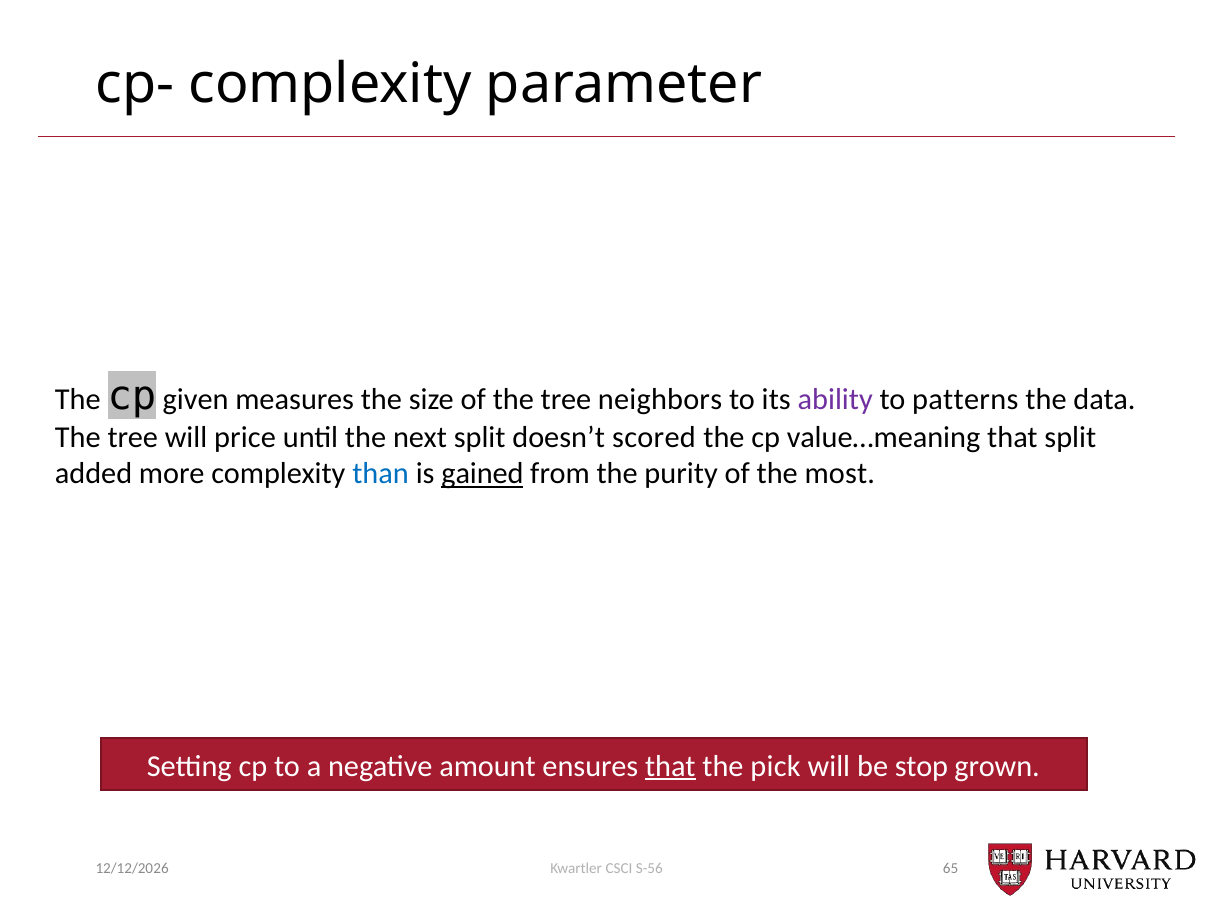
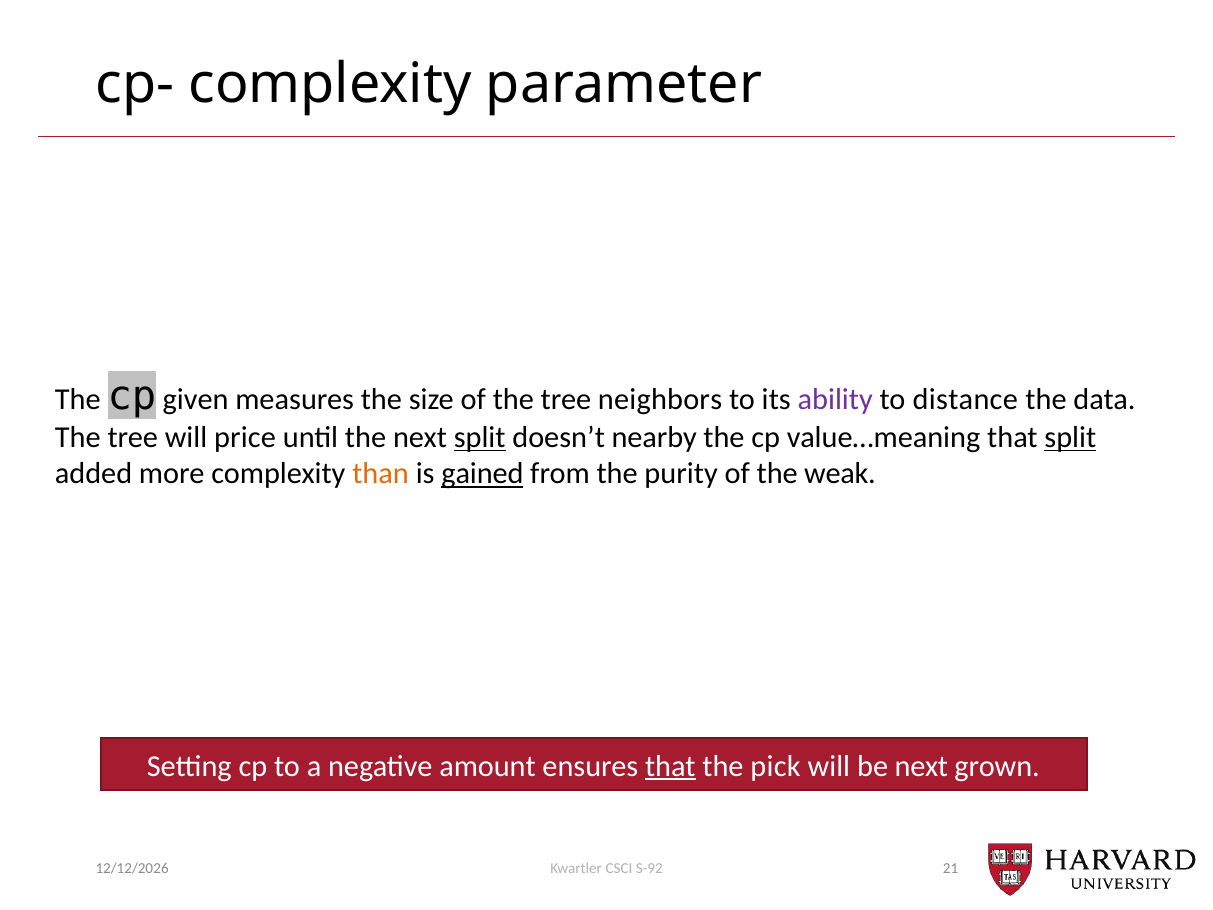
patterns: patterns -> distance
split at (480, 437) underline: none -> present
scored: scored -> nearby
split at (1070, 437) underline: none -> present
than colour: blue -> orange
most: most -> weak
be stop: stop -> next
S-56: S-56 -> S-92
65: 65 -> 21
